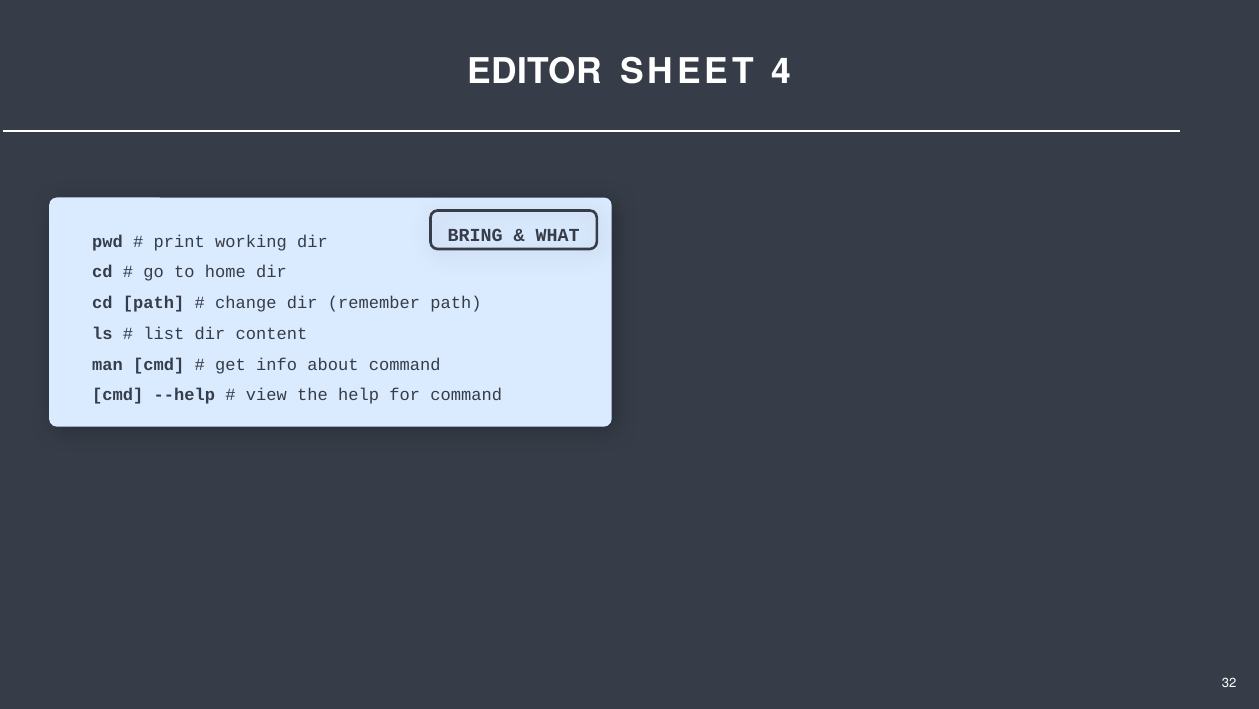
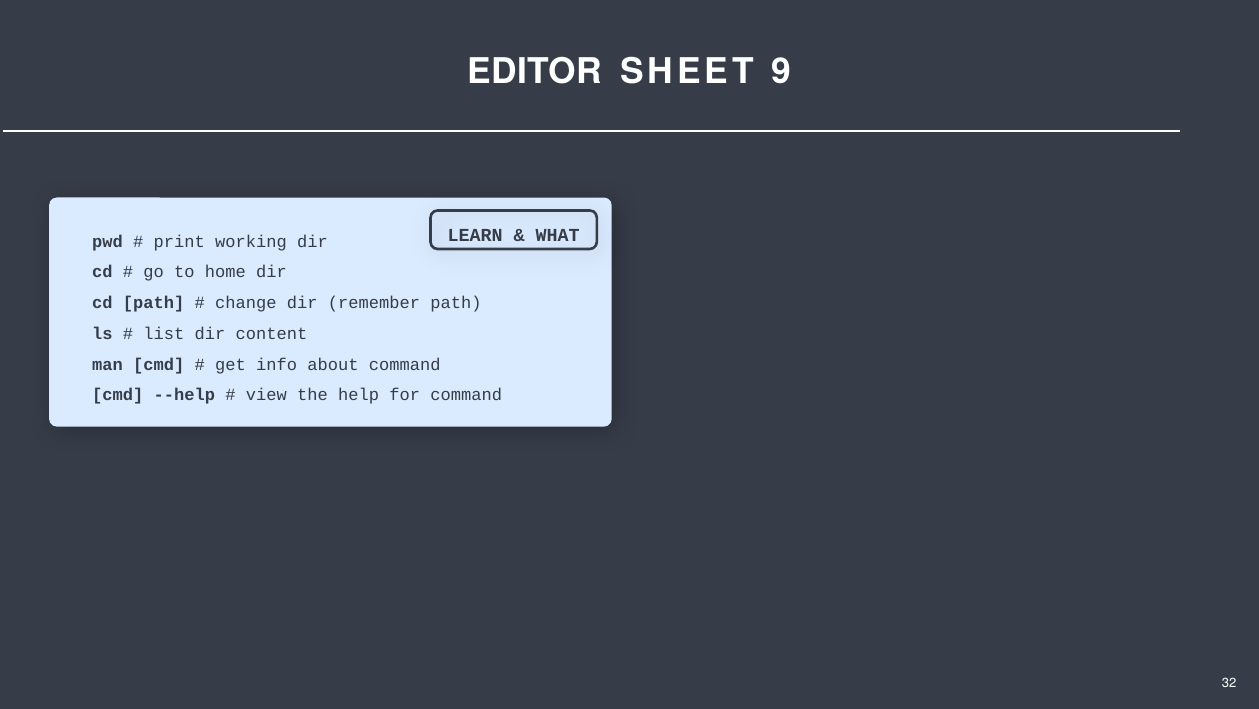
4: 4 -> 9
BRING: BRING -> LEARN
